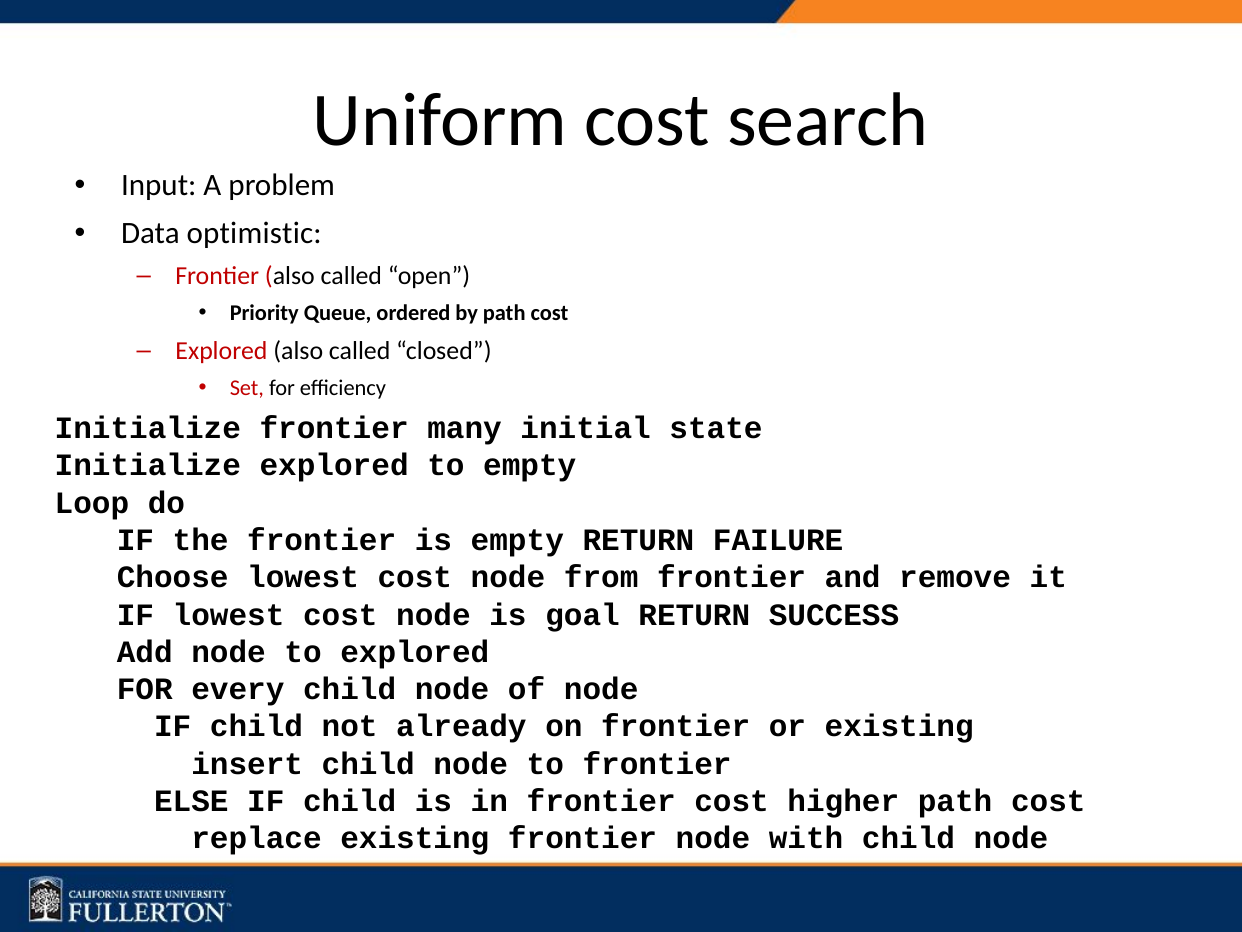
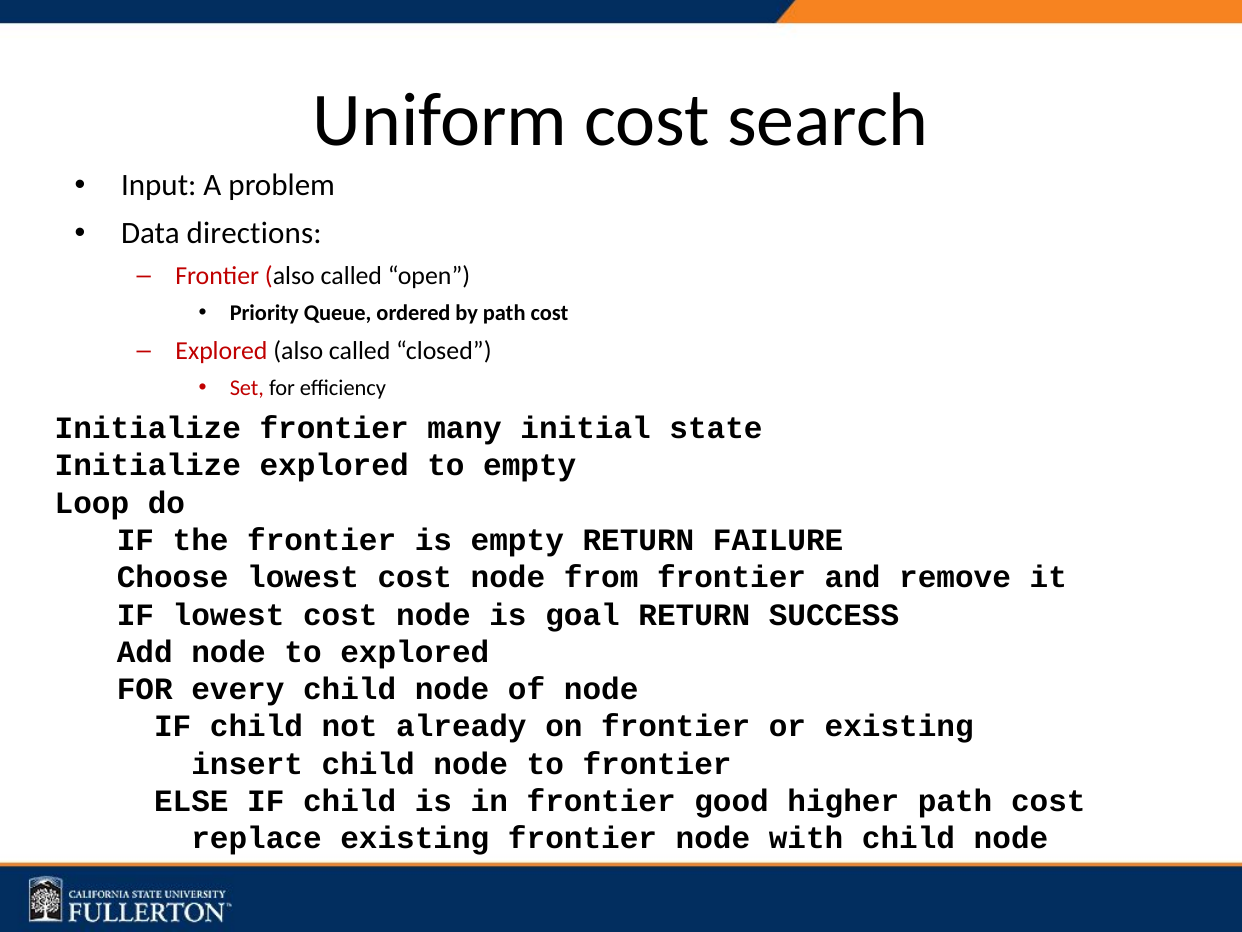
optimistic: optimistic -> directions
frontier cost: cost -> good
